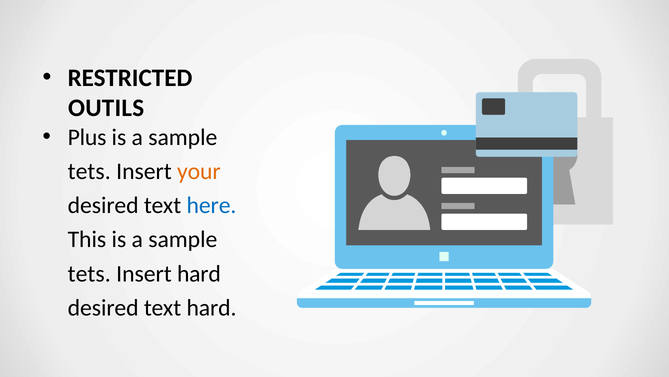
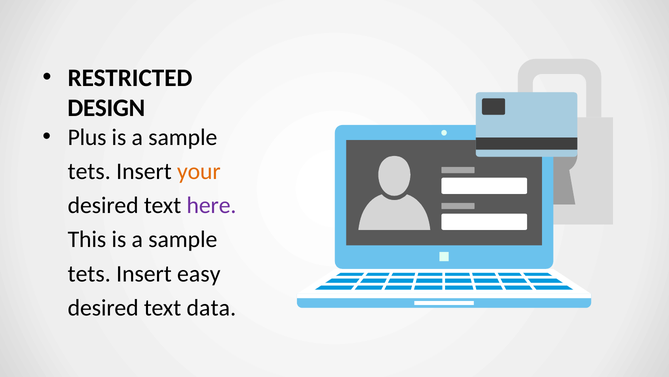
OUTILS: OUTILS -> DESIGN
here colour: blue -> purple
Insert hard: hard -> easy
text hard: hard -> data
